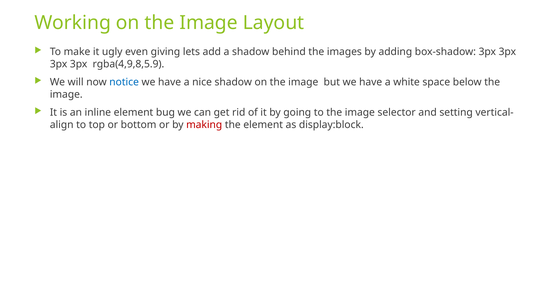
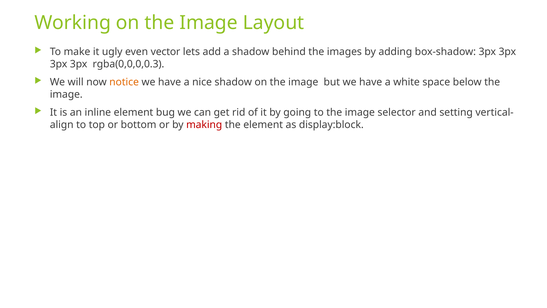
giving: giving -> vector
rgba(4,9,8,5.9: rgba(4,9,8,5.9 -> rgba(0,0,0,0.3
notice colour: blue -> orange
